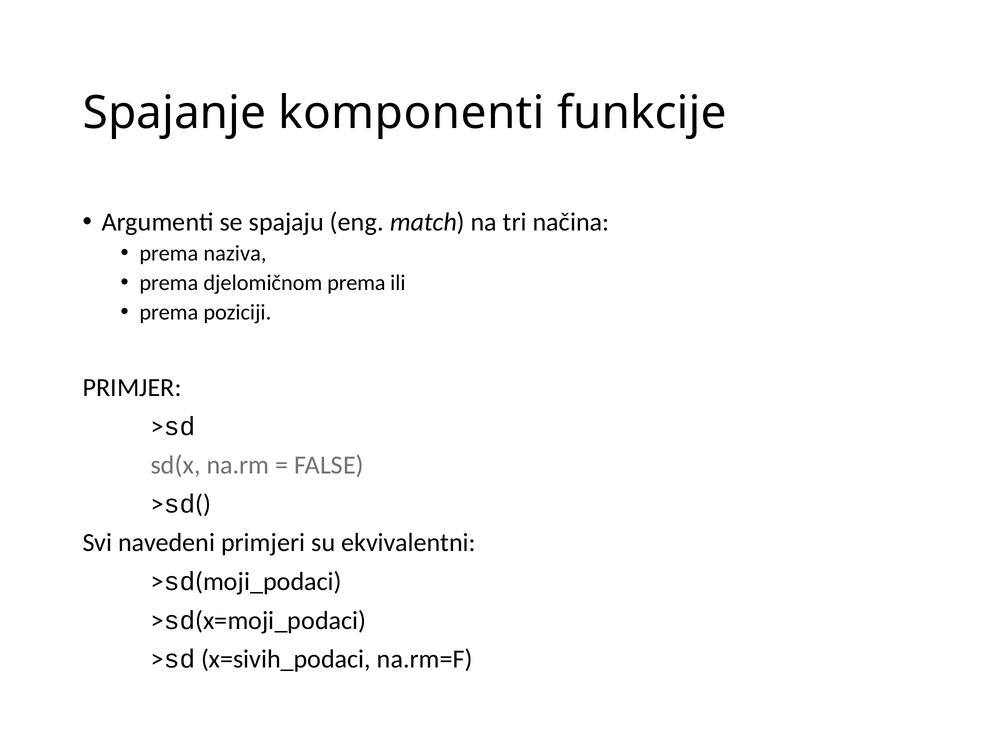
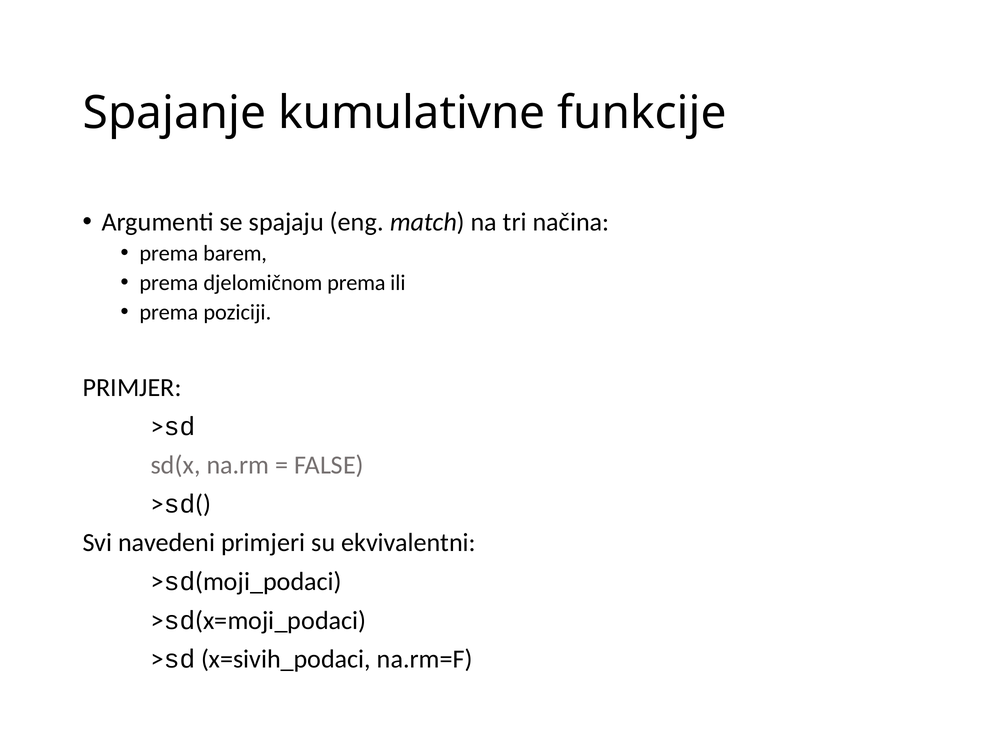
komponenti: komponenti -> kumulativne
naziva: naziva -> barem
